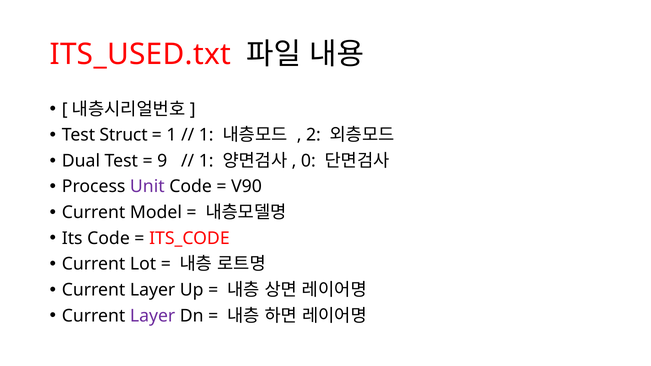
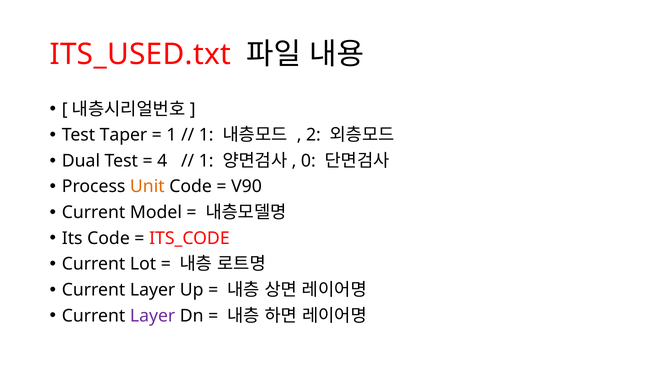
Struct: Struct -> Taper
9: 9 -> 4
Unit colour: purple -> orange
